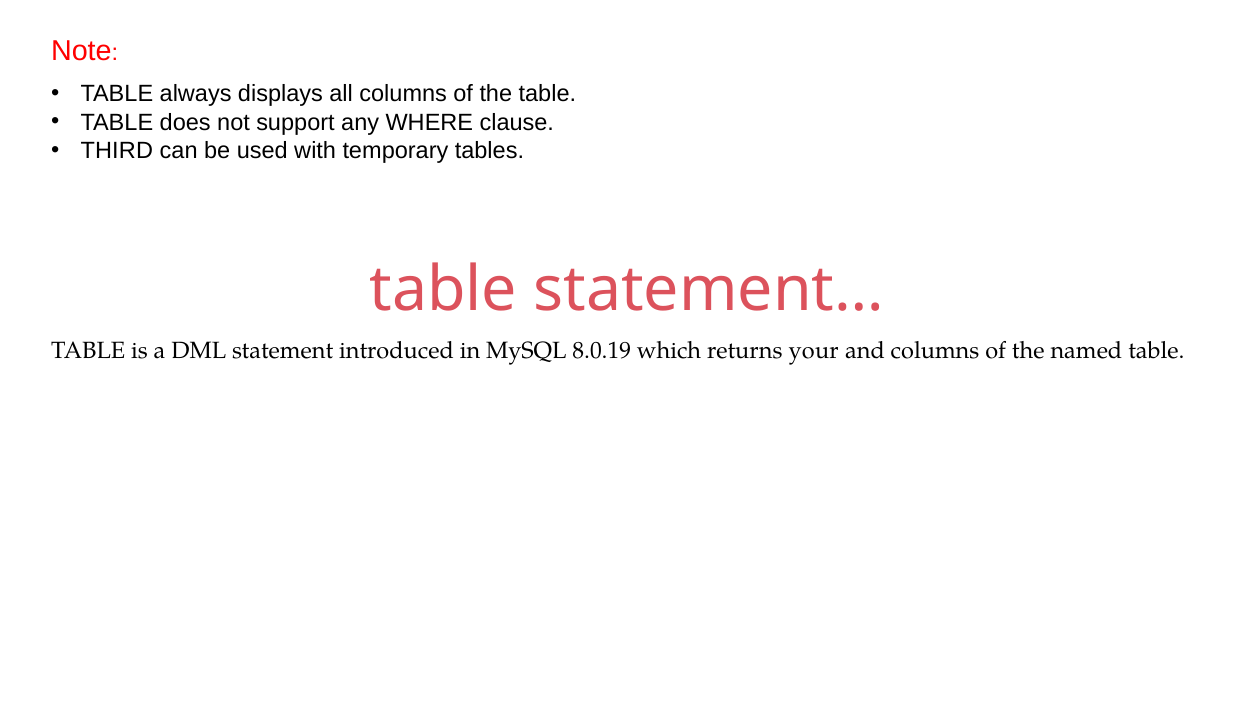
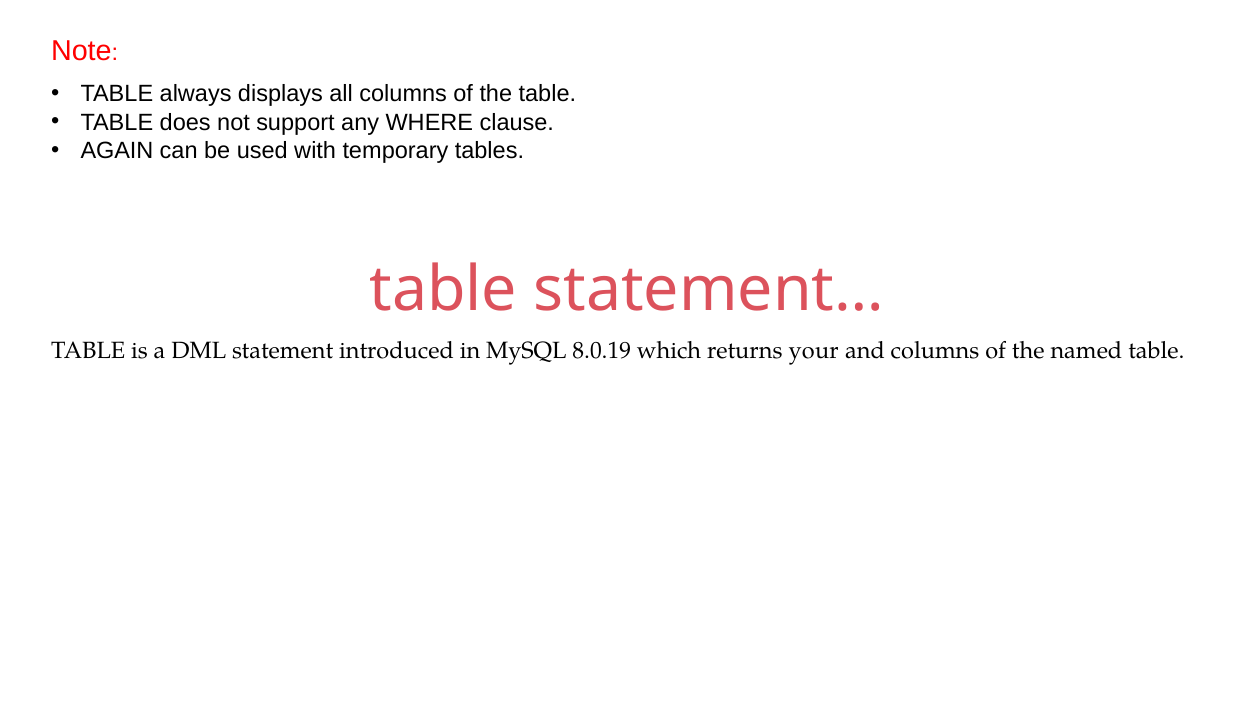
THIRD: THIRD -> AGAIN
